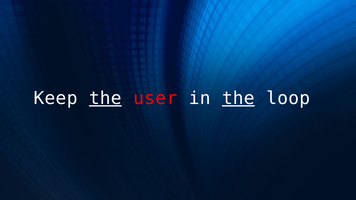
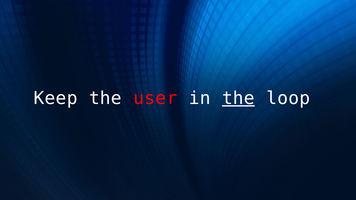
the at (105, 98) underline: present -> none
